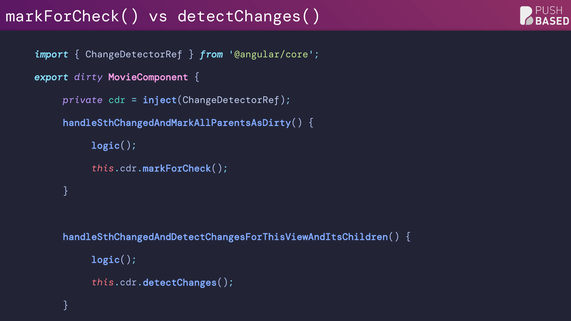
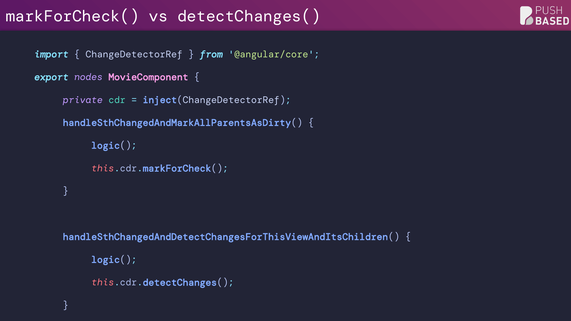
dirty: dirty -> nodes
